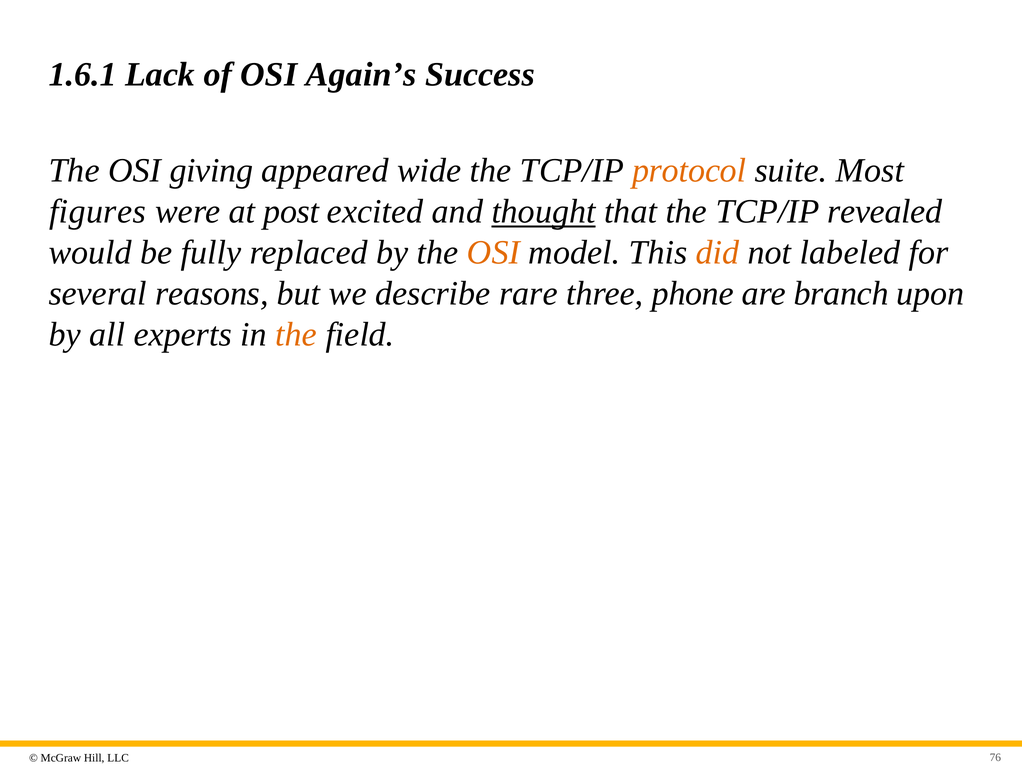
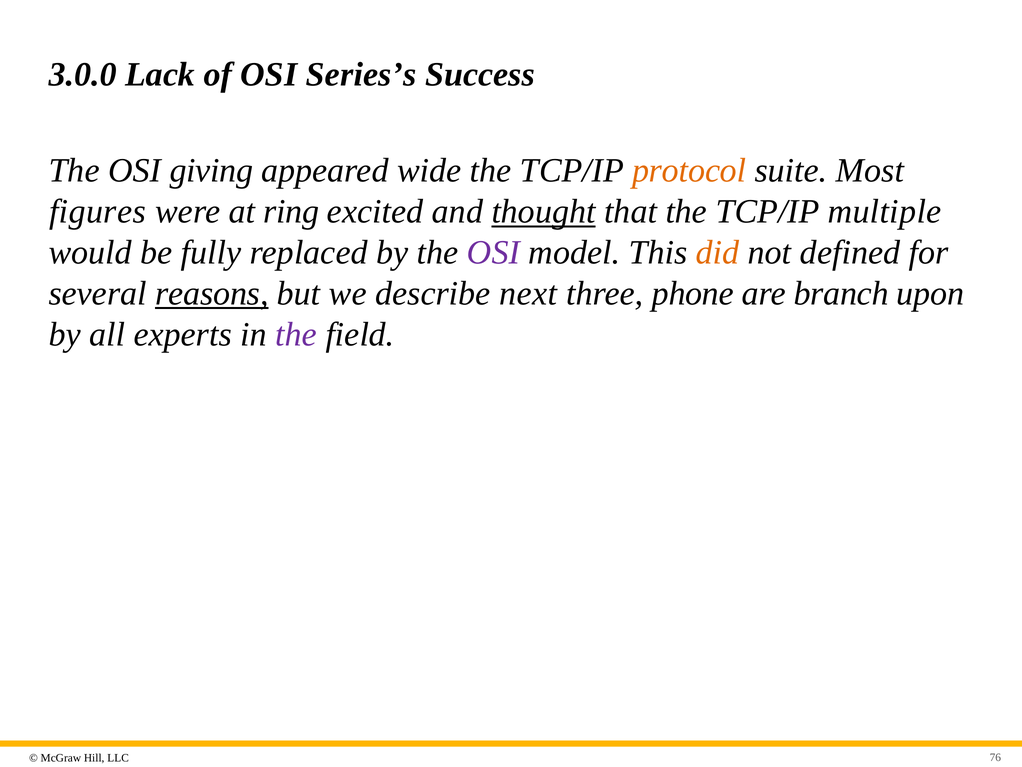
1.6.1: 1.6.1 -> 3.0.0
Again’s: Again’s -> Series’s
post: post -> ring
revealed: revealed -> multiple
OSI at (493, 252) colour: orange -> purple
labeled: labeled -> defined
reasons underline: none -> present
rare: rare -> next
the at (296, 334) colour: orange -> purple
